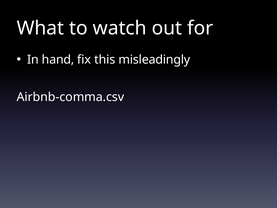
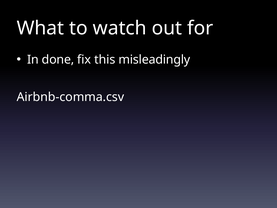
hand: hand -> done
